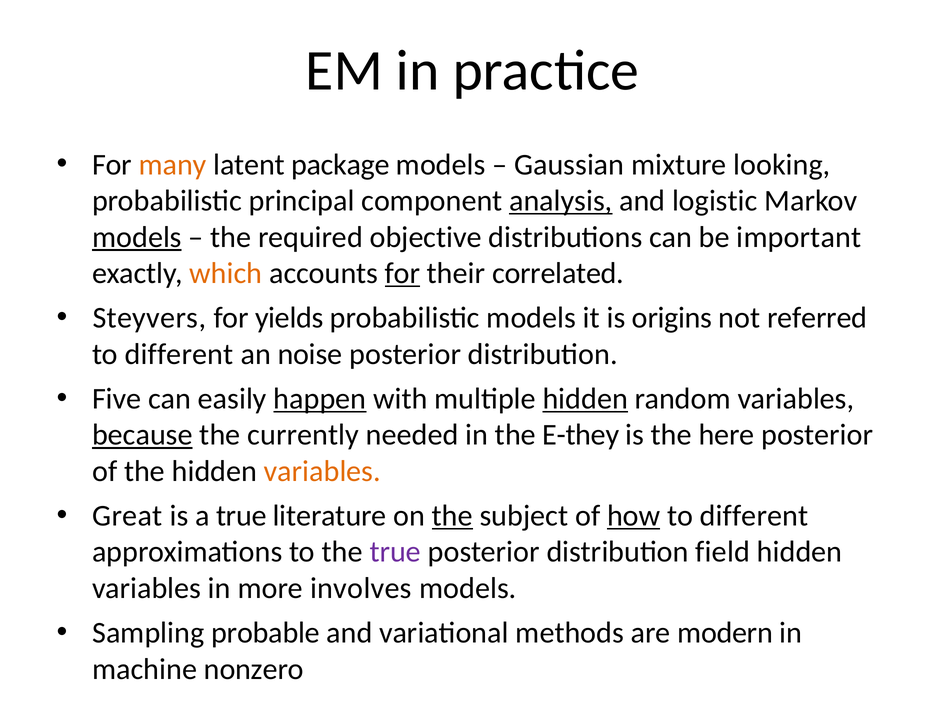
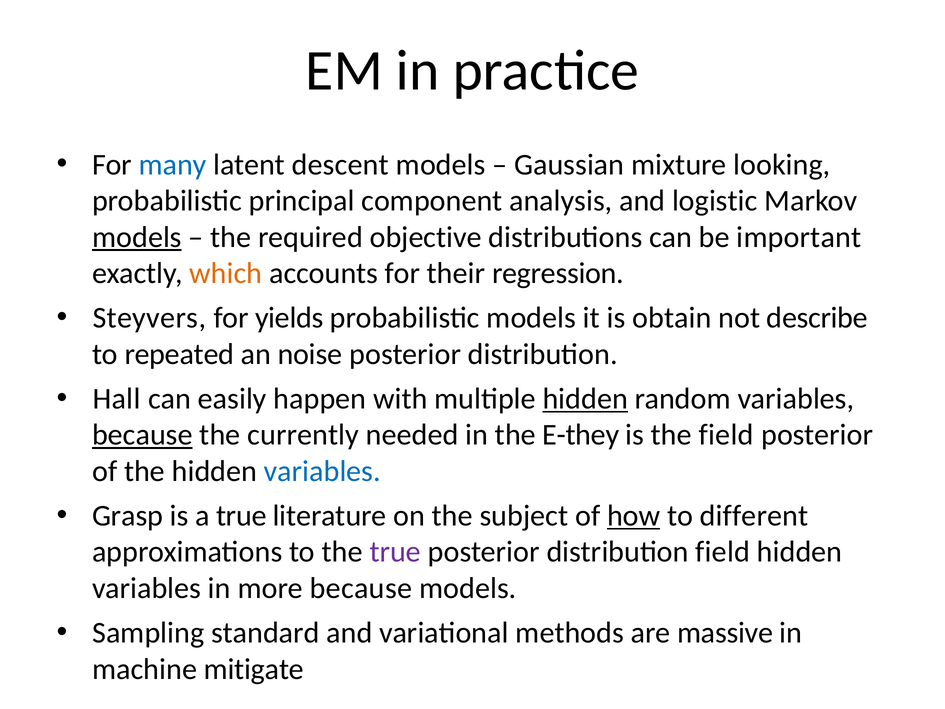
many colour: orange -> blue
package: package -> descent
analysis underline: present -> none
for at (403, 273) underline: present -> none
correlated: correlated -> regression
origins: origins -> obtain
referred: referred -> describe
different at (179, 354): different -> repeated
Five: Five -> Hall
happen underline: present -> none
the here: here -> field
variables at (322, 471) colour: orange -> blue
Great: Great -> Grasp
the at (452, 516) underline: present -> none
more involves: involves -> because
probable: probable -> standard
modern: modern -> massive
nonzero: nonzero -> mitigate
